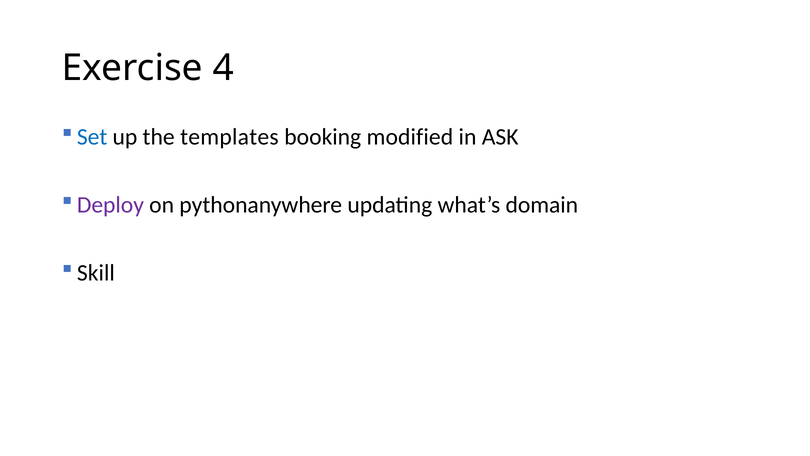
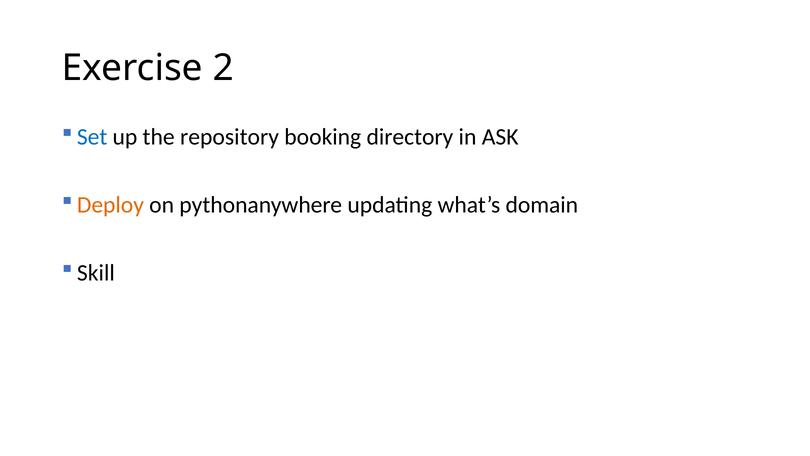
4: 4 -> 2
templates: templates -> repository
modified: modified -> directory
Deploy colour: purple -> orange
